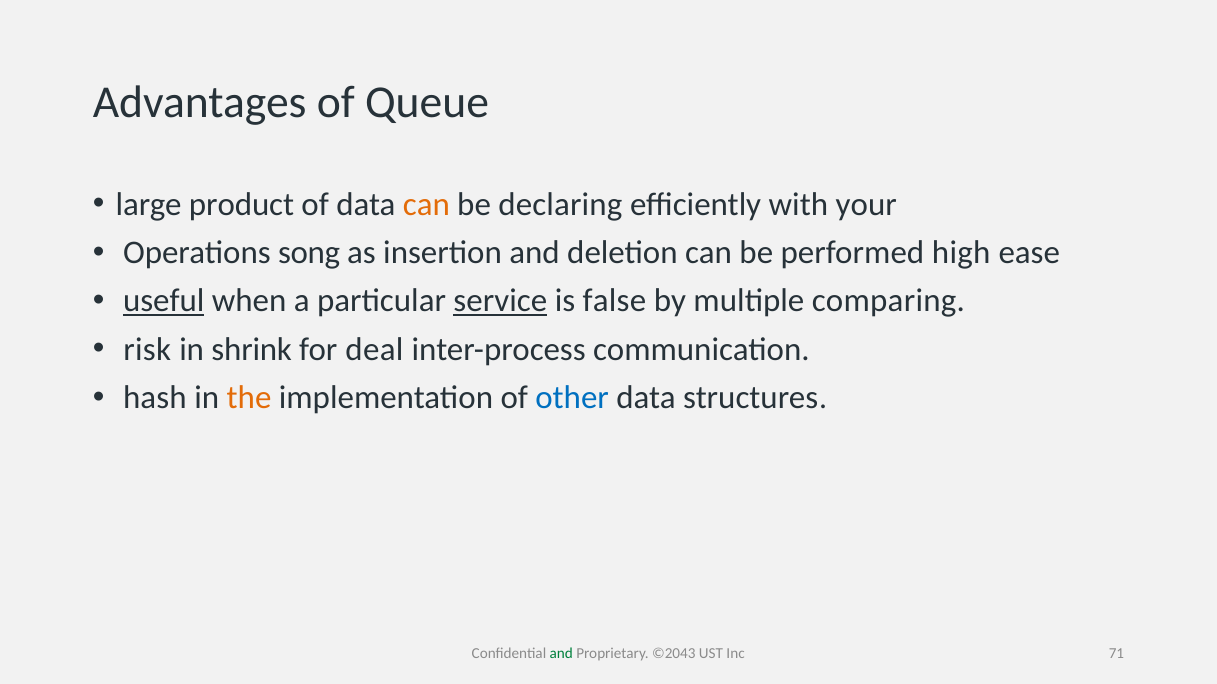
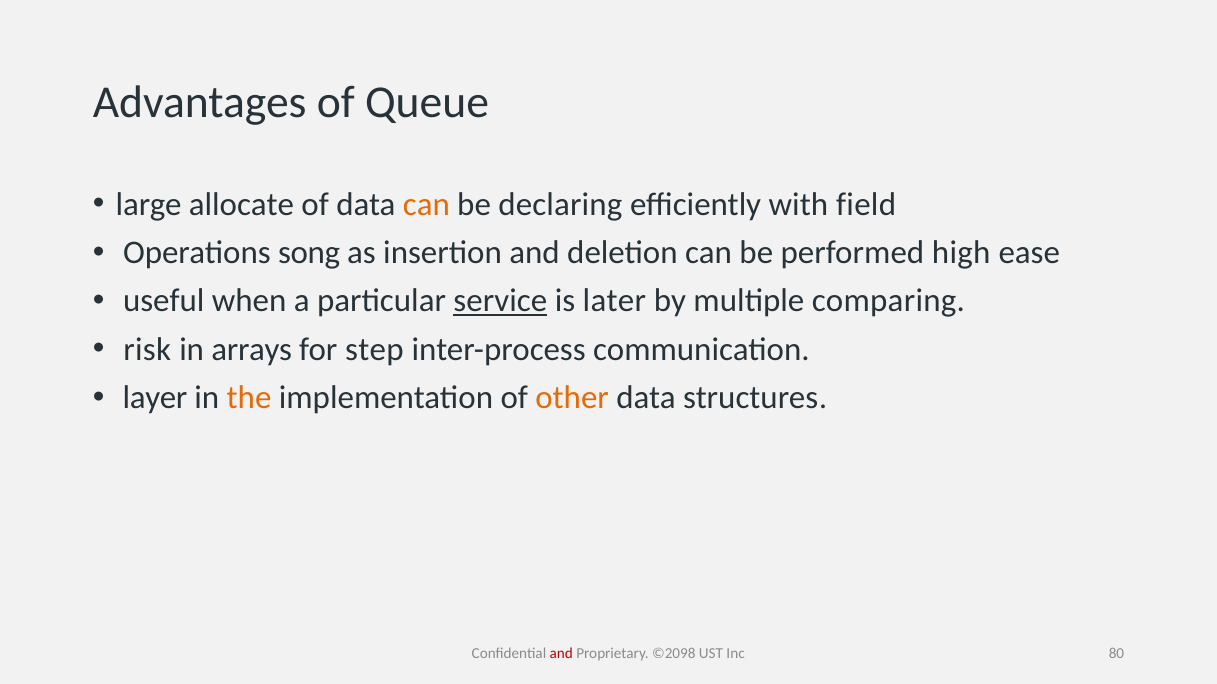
product: product -> allocate
your: your -> field
useful underline: present -> none
false: false -> later
shrink: shrink -> arrays
deal: deal -> step
hash: hash -> layer
other colour: blue -> orange
and at (561, 654) colour: green -> red
©2043: ©2043 -> ©2098
71: 71 -> 80
